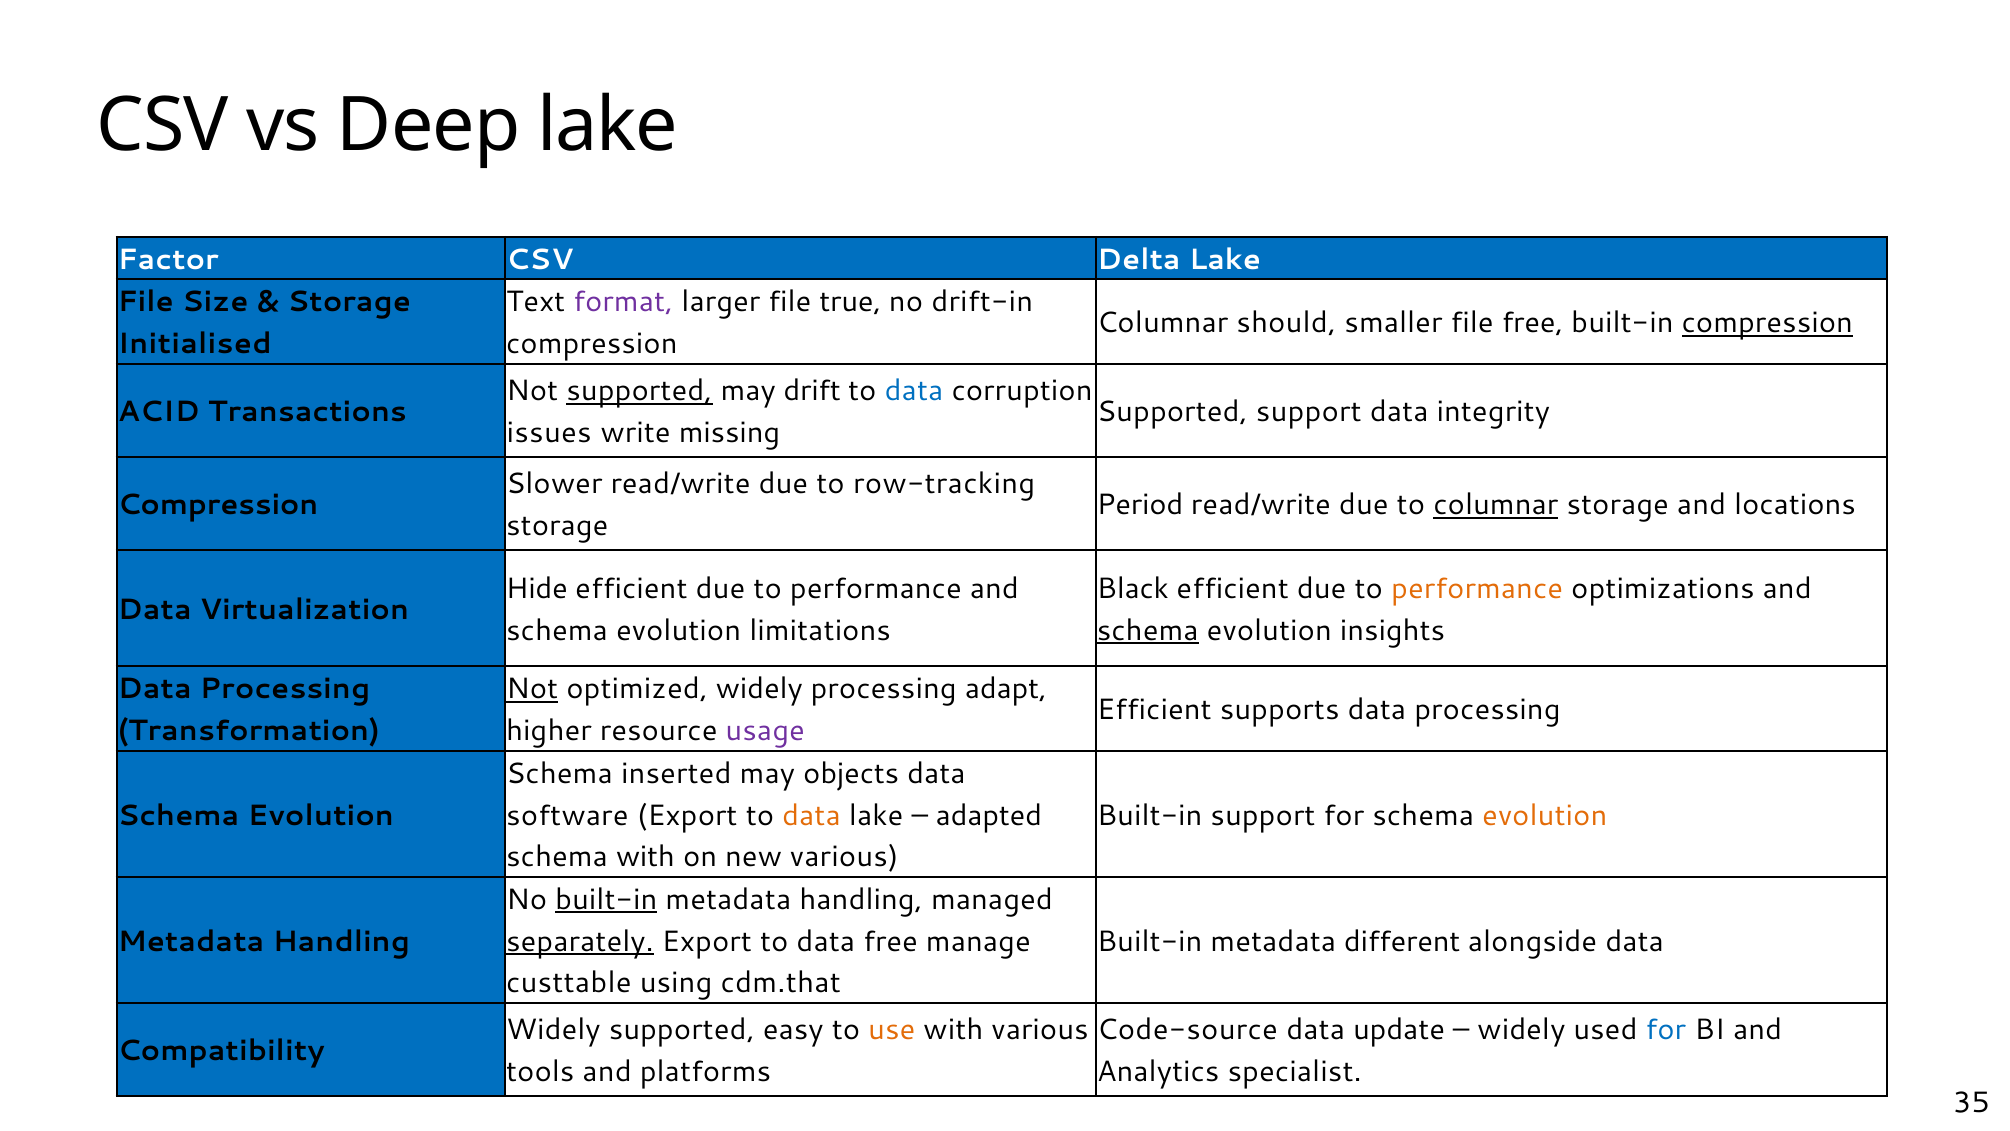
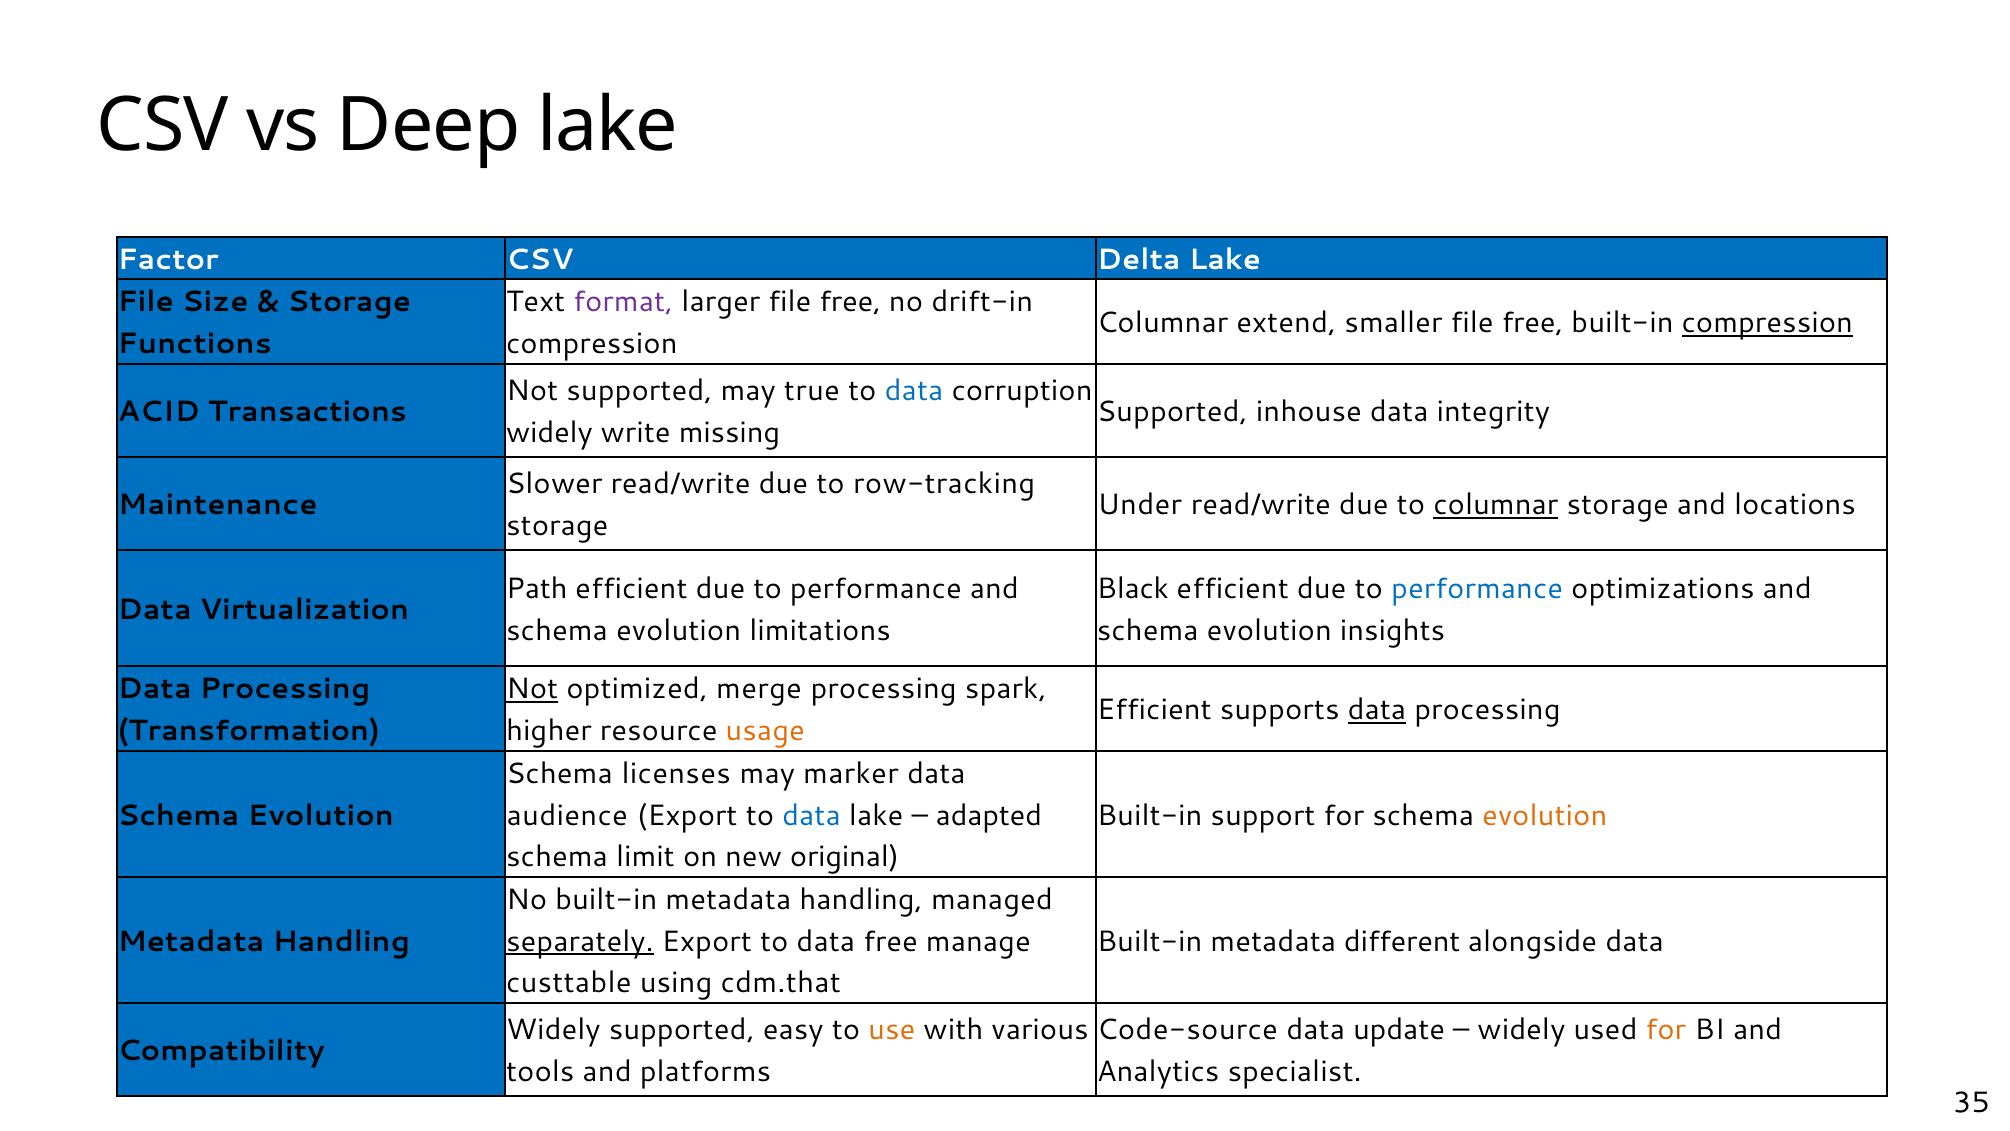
larger file true: true -> free
should: should -> extend
Initialised: Initialised -> Functions
supported at (639, 391) underline: present -> none
drift: drift -> true
Supported support: support -> inhouse
issues at (549, 433): issues -> widely
Compression at (218, 505): Compression -> Maintenance
Period: Period -> Under
Hide: Hide -> Path
performance at (1477, 589) colour: orange -> blue
schema at (1148, 630) underline: present -> none
optimized widely: widely -> merge
adapt: adapt -> spark
data at (1377, 710) underline: none -> present
usage colour: purple -> orange
inserted: inserted -> licenses
objects: objects -> marker
software: software -> audience
data at (811, 815) colour: orange -> blue
schema with: with -> limit
new various: various -> original
built-in at (606, 899) underline: present -> none
for at (1666, 1030) colour: blue -> orange
